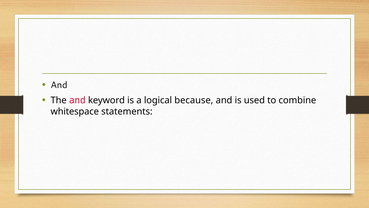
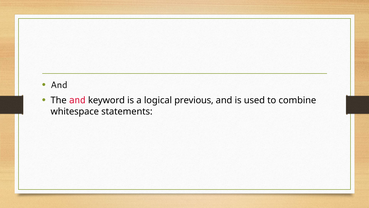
because: because -> previous
